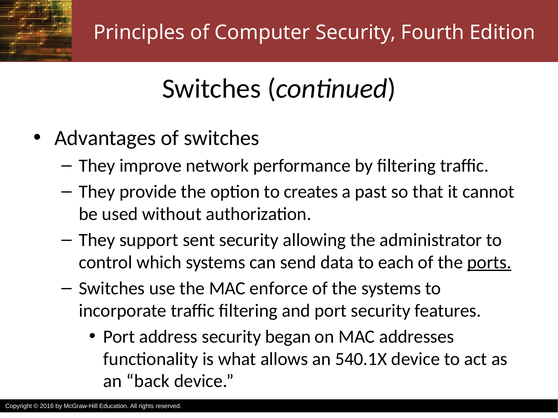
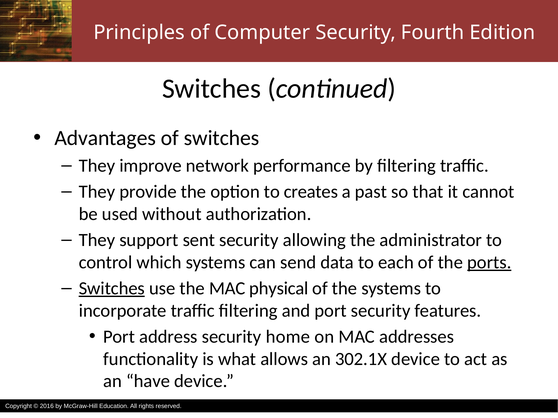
Switches at (112, 289) underline: none -> present
enforce: enforce -> physical
began: began -> home
540.1X: 540.1X -> 302.1X
back: back -> have
